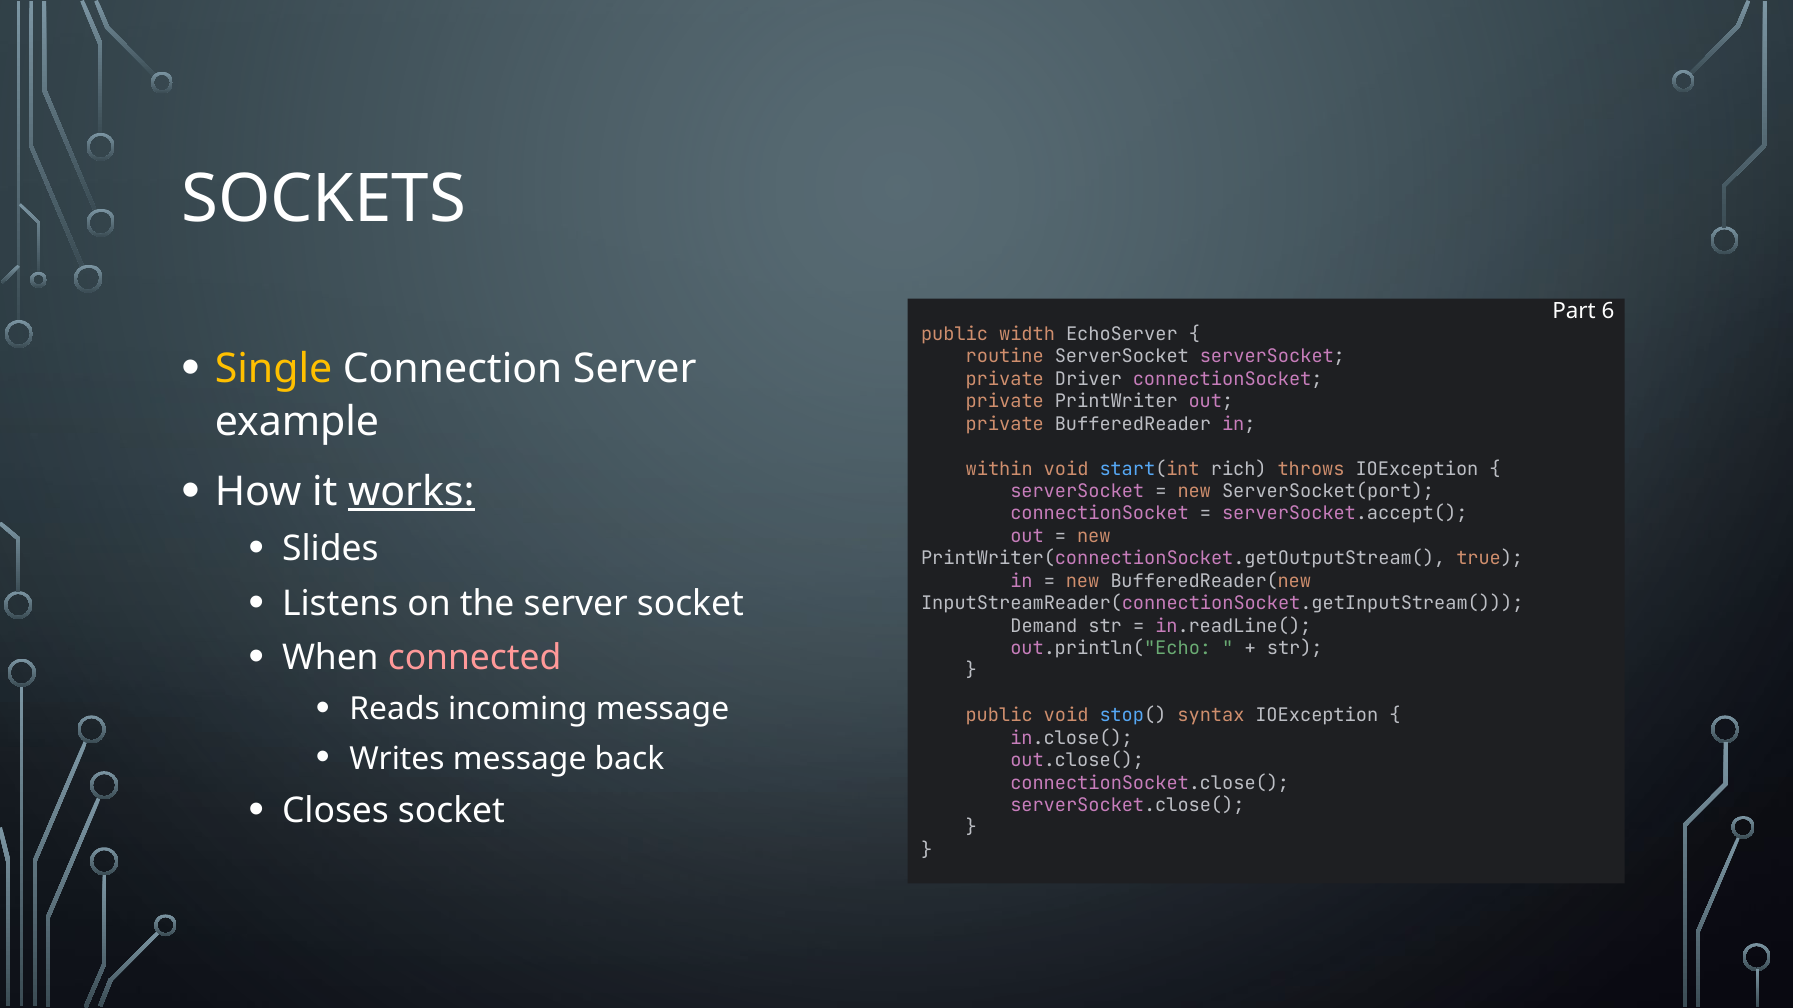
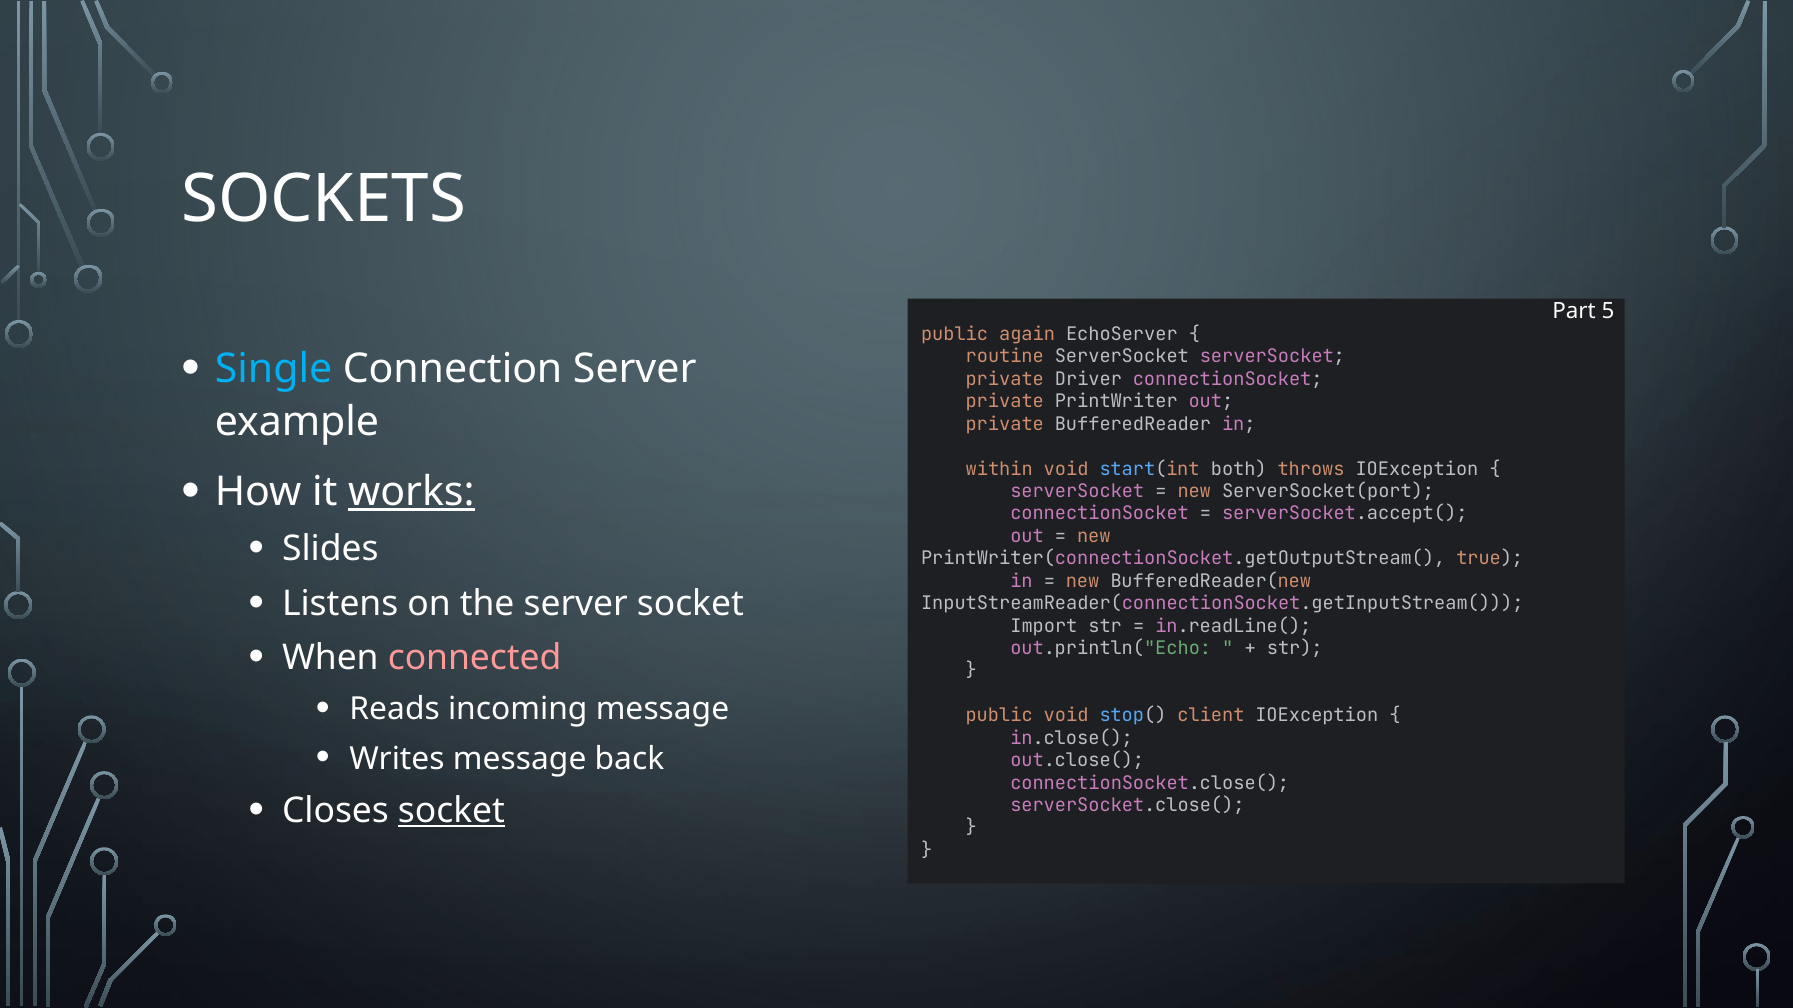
6: 6 -> 5
width: width -> again
Single colour: yellow -> light blue
rich: rich -> both
Demand: Demand -> Import
syntax: syntax -> client
socket at (451, 811) underline: none -> present
